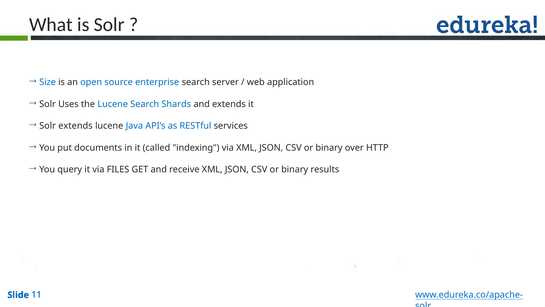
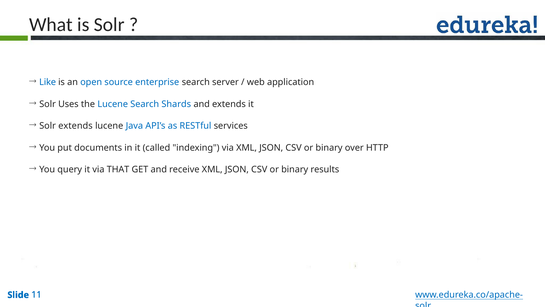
Size: Size -> Like
FILES: FILES -> THAT
